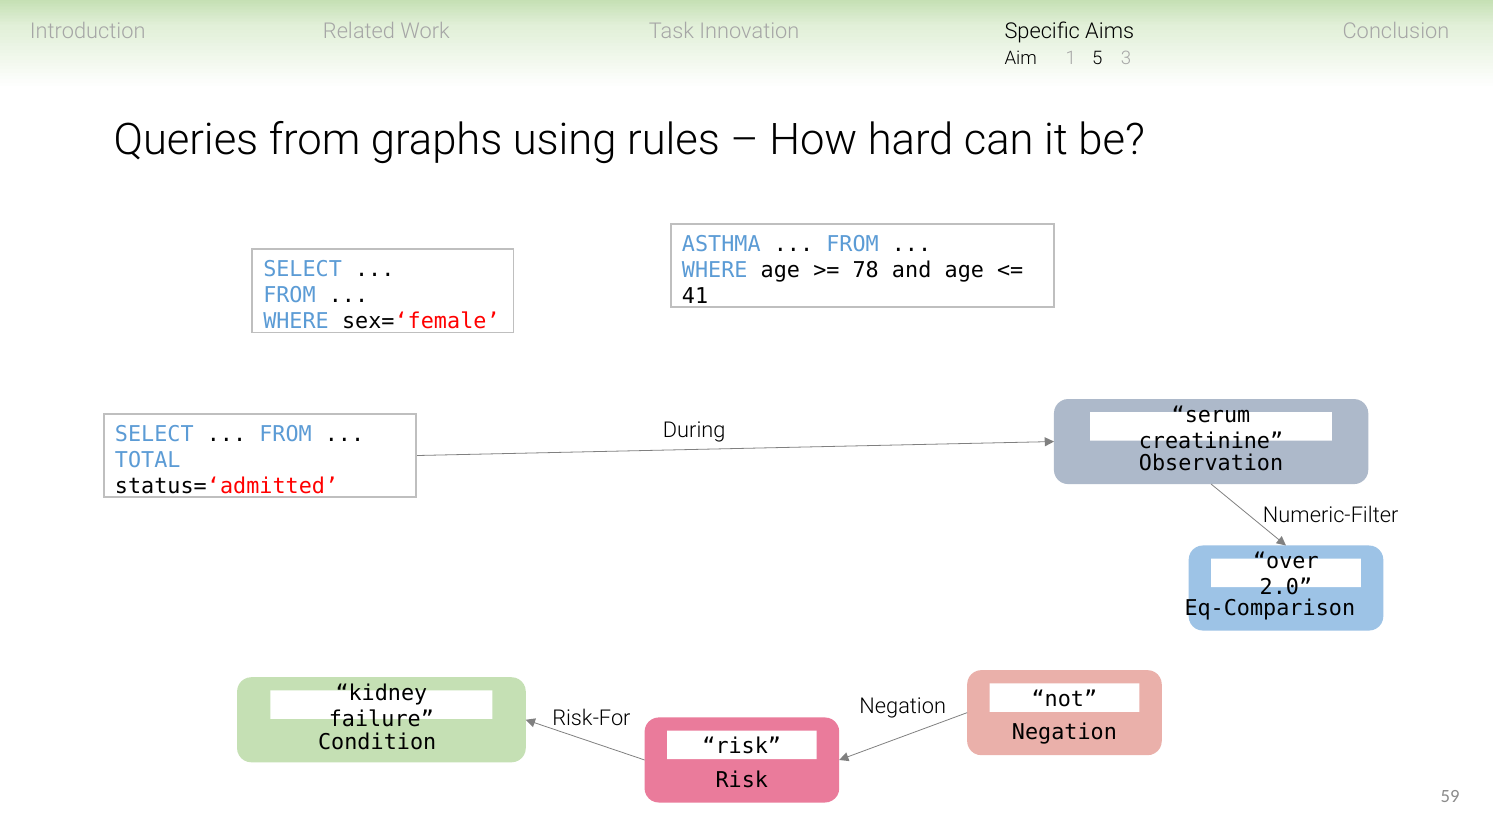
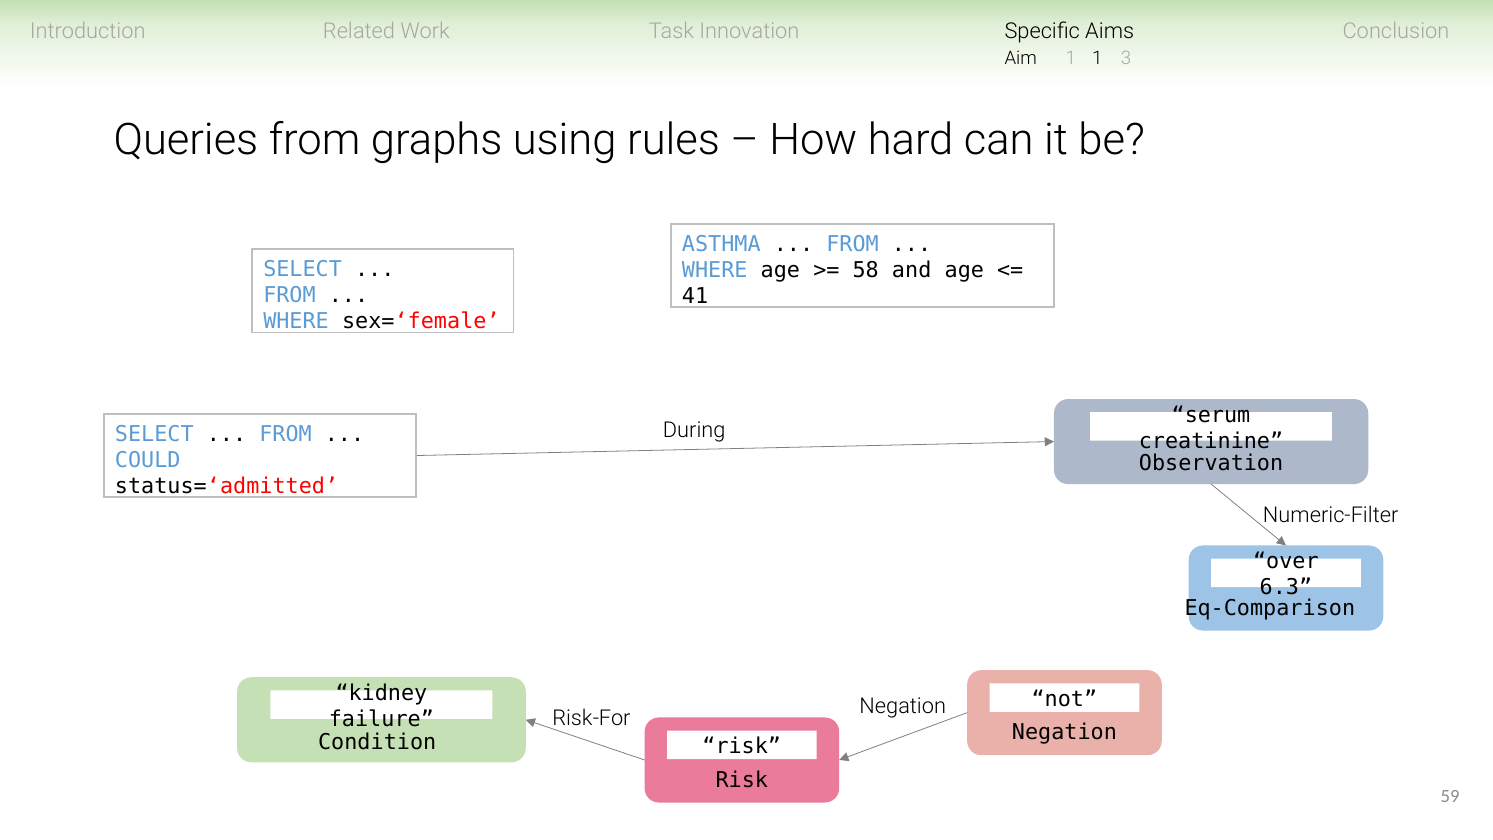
1 5: 5 -> 1
78: 78 -> 58
TOTAL: TOTAL -> COULD
2.0: 2.0 -> 6.3
